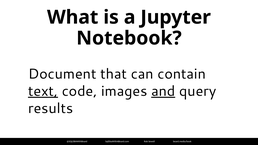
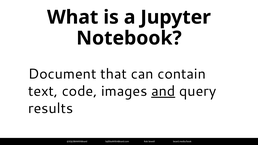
text underline: present -> none
